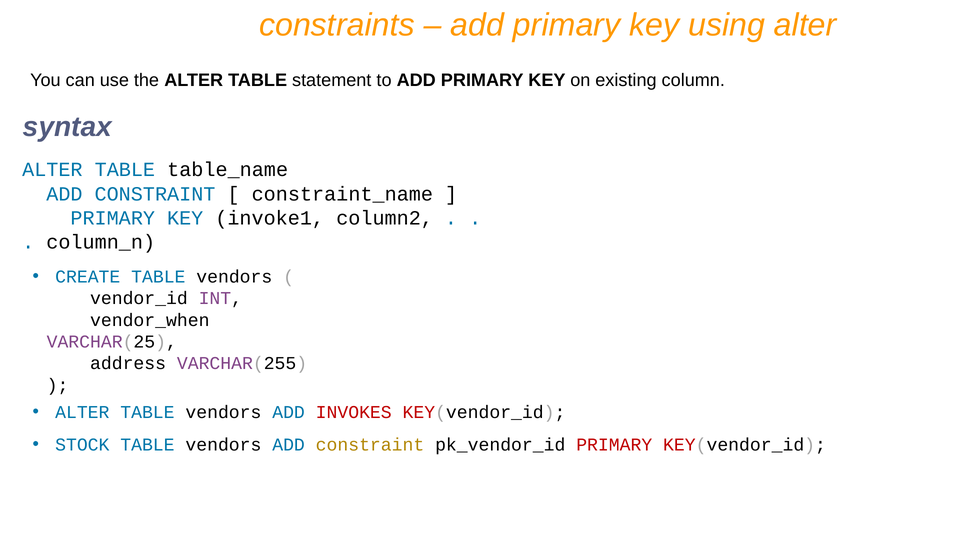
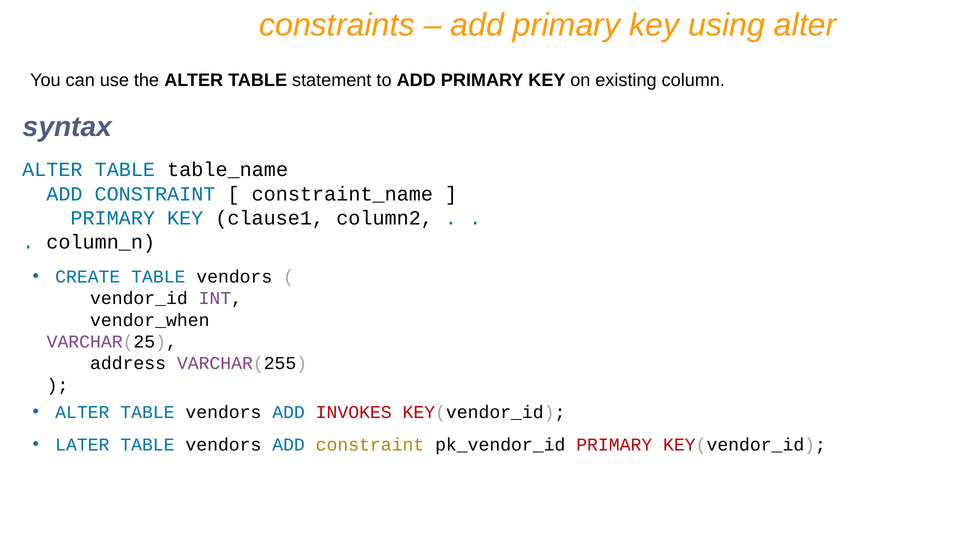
invoke1: invoke1 -> clause1
STOCK: STOCK -> LATER
